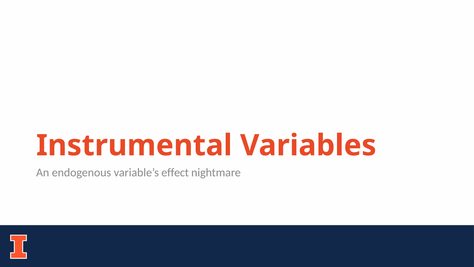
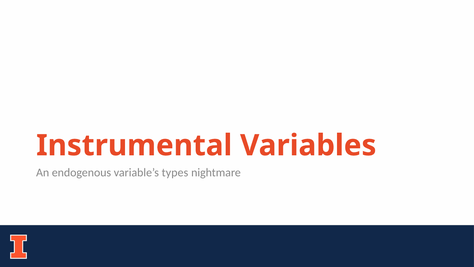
effect: effect -> types
